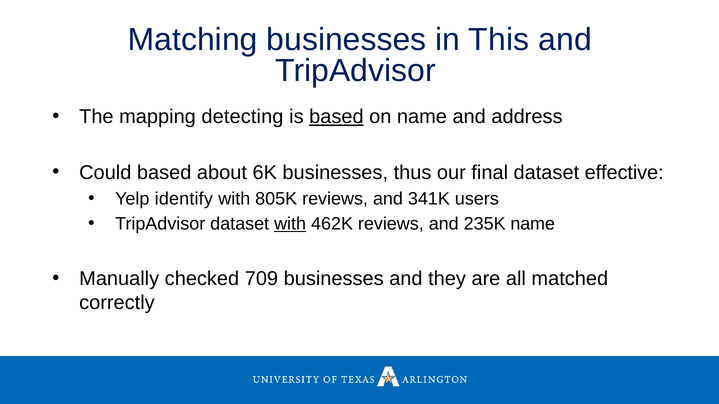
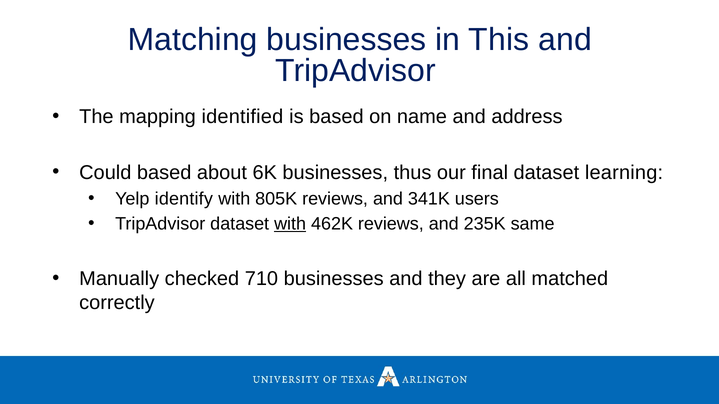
detecting: detecting -> identified
based at (336, 117) underline: present -> none
effective: effective -> learning
235K name: name -> same
709: 709 -> 710
